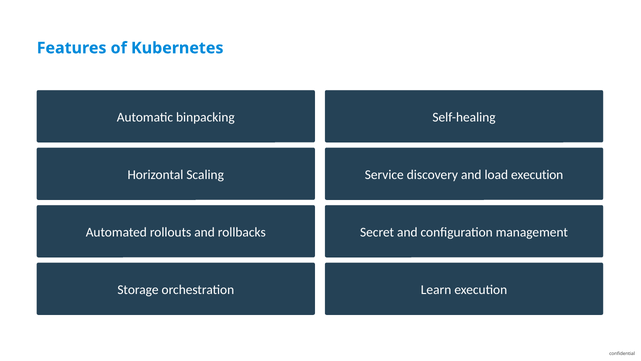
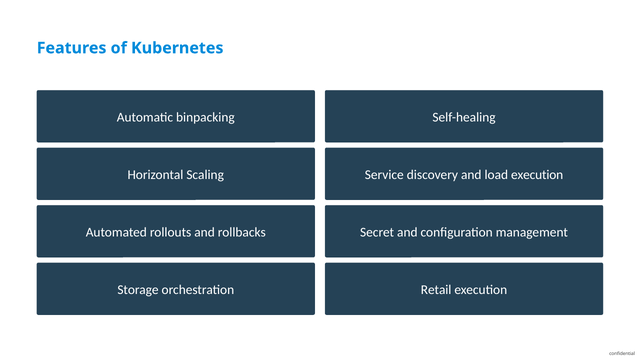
Learn: Learn -> Retail
